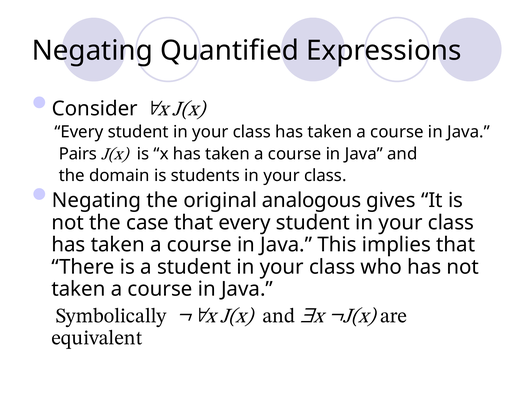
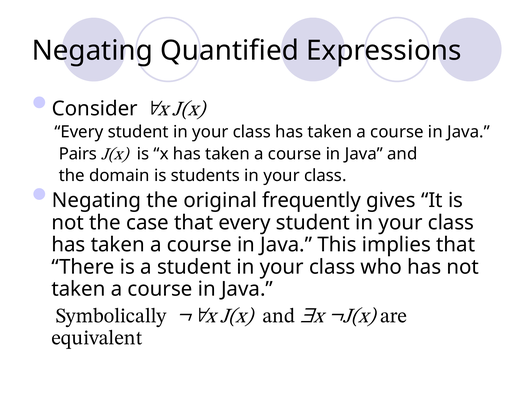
analogous: analogous -> frequently
